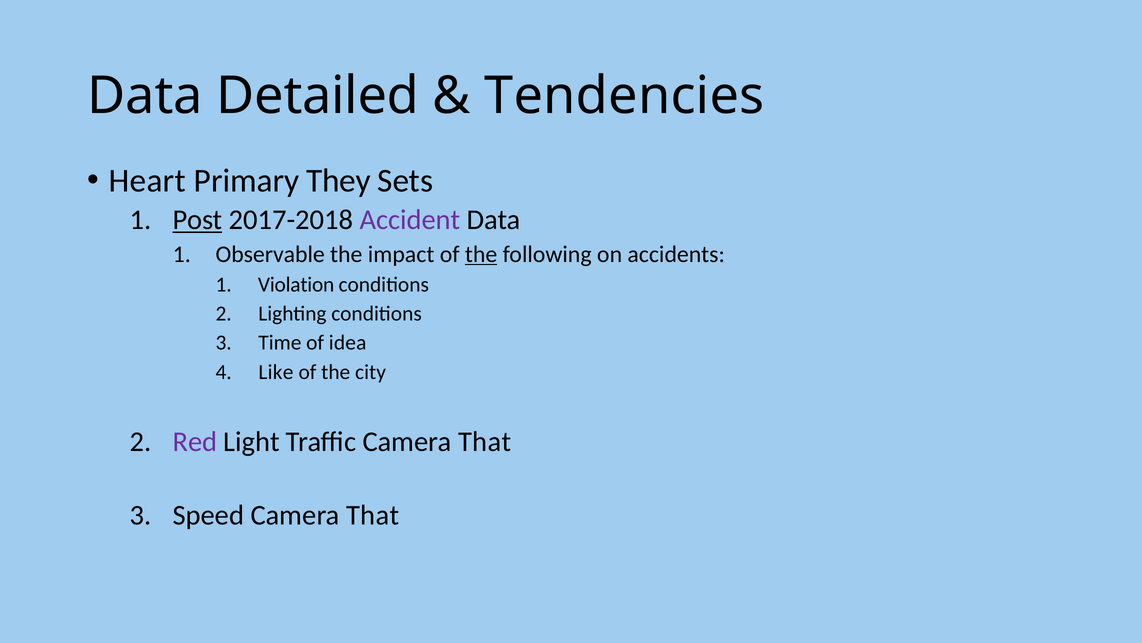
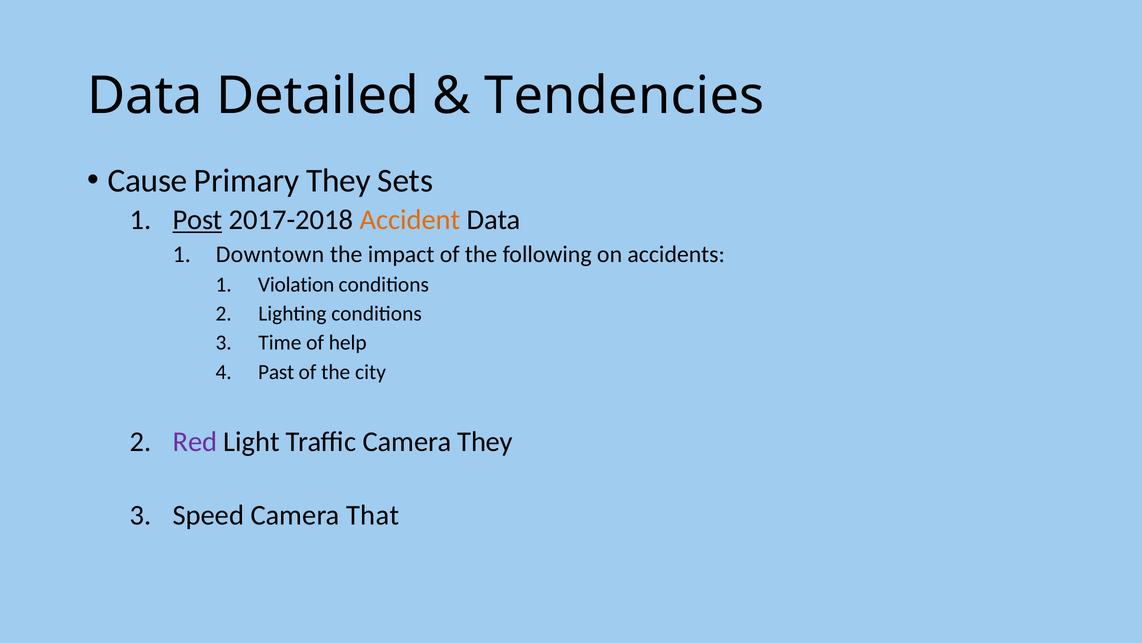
Heart: Heart -> Cause
Accident colour: purple -> orange
Observable: Observable -> Downtown
the at (481, 254) underline: present -> none
idea: idea -> help
Like: Like -> Past
Traffic Camera That: That -> They
